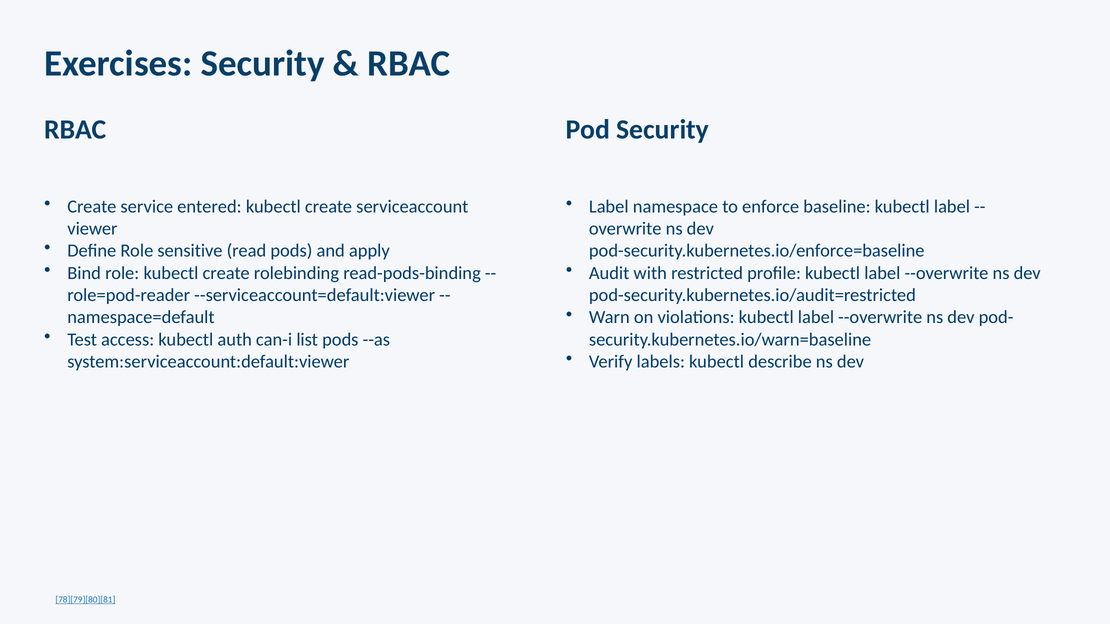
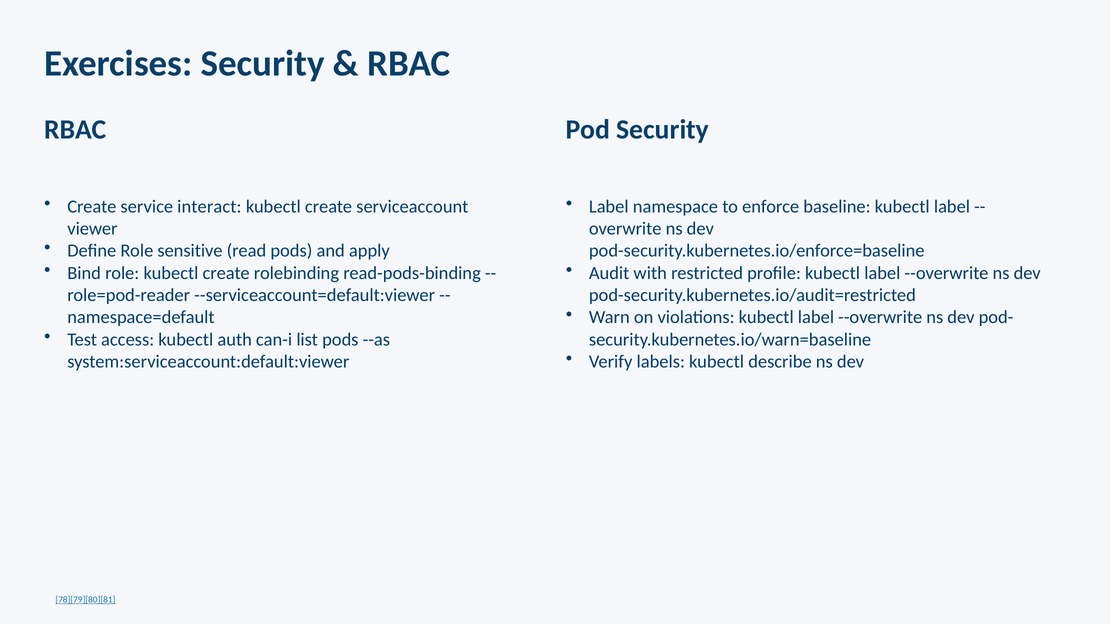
entered: entered -> interact
